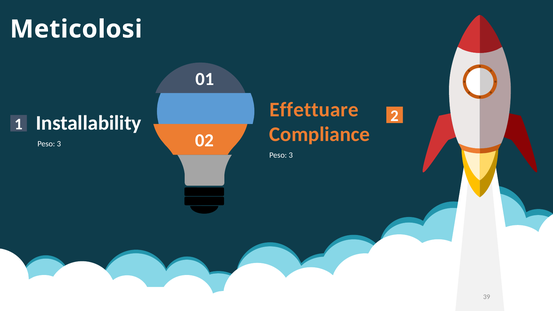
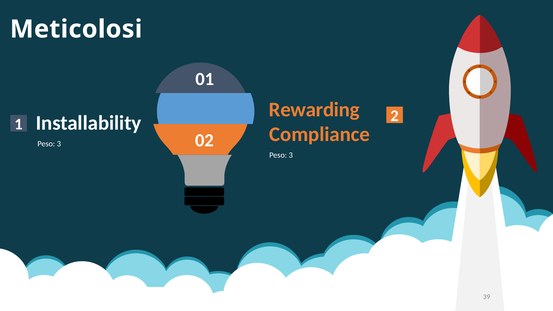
Effettuare: Effettuare -> Rewarding
